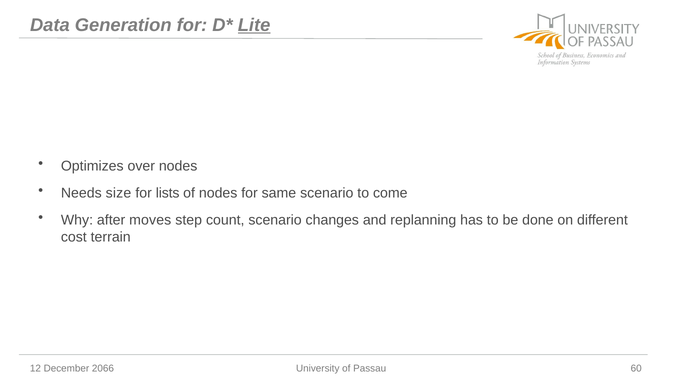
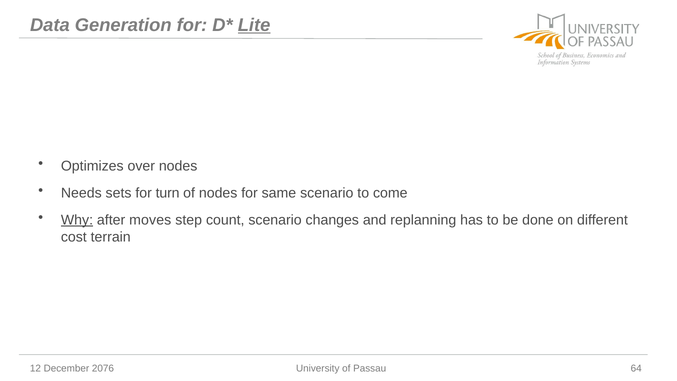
size: size -> sets
lists: lists -> turn
Why underline: none -> present
2066: 2066 -> 2076
60: 60 -> 64
